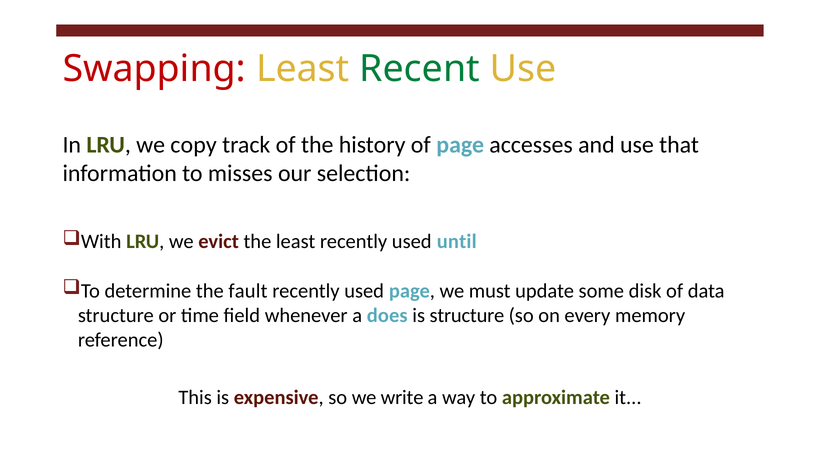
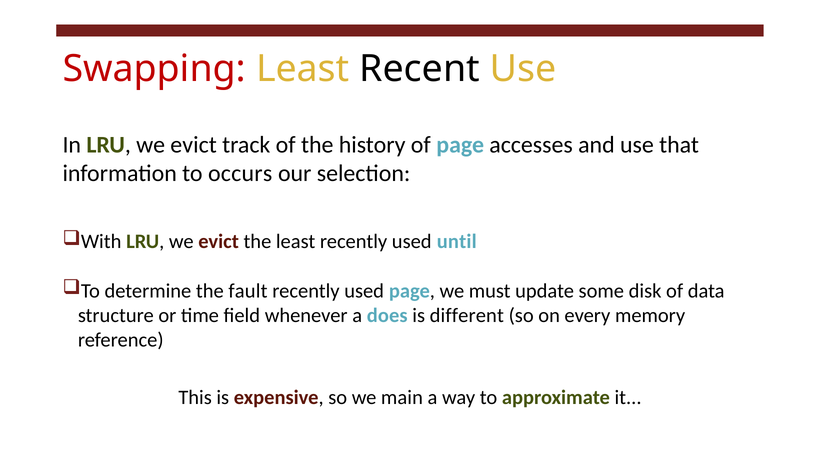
Recent colour: green -> black
In LRU we copy: copy -> evict
misses: misses -> occurs
is structure: structure -> different
write: write -> main
